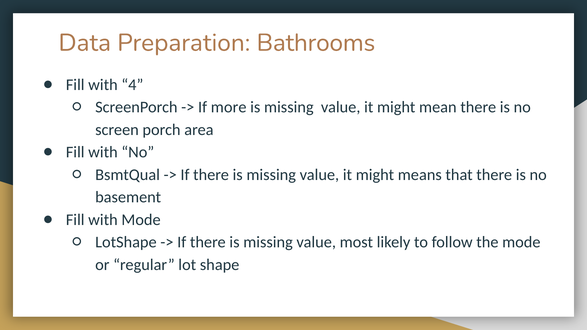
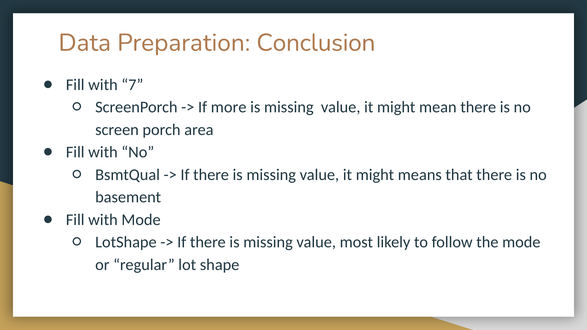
Bathrooms: Bathrooms -> Conclusion
4: 4 -> 7
